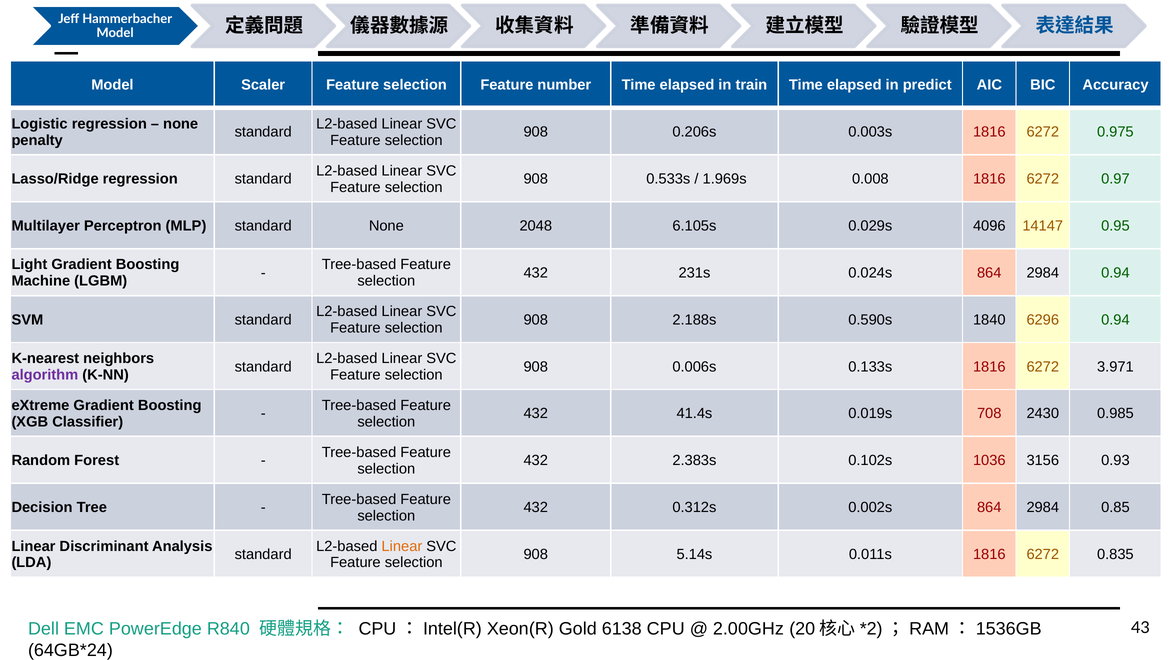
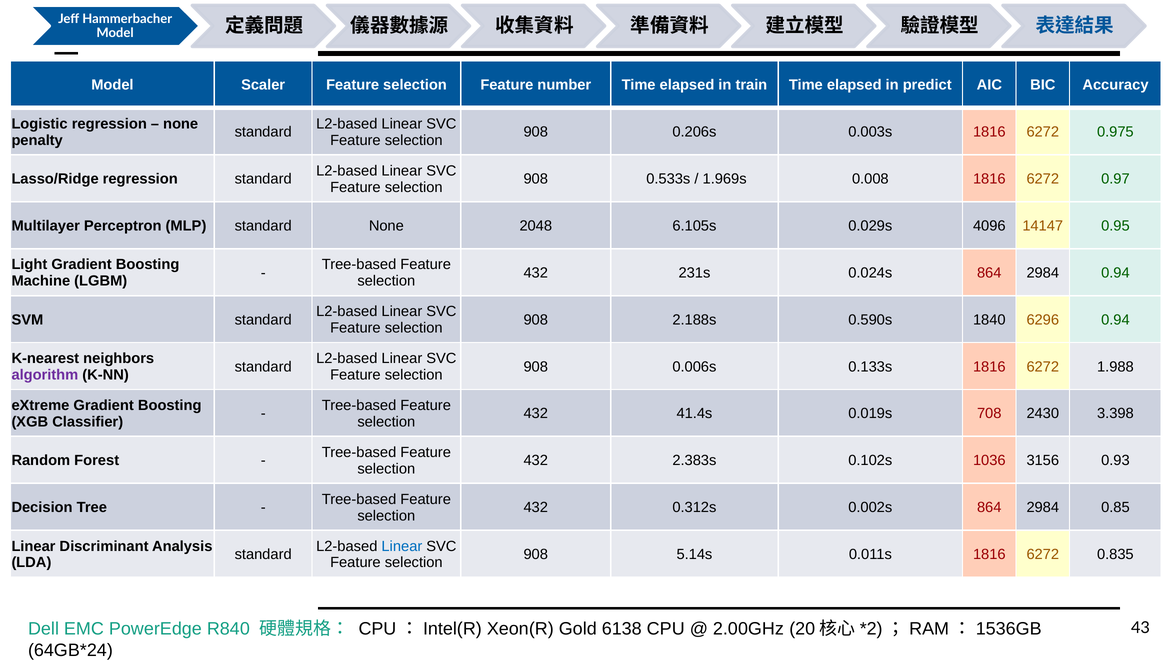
3.971: 3.971 -> 1.988
0.985: 0.985 -> 3.398
Linear at (402, 547) colour: orange -> blue
